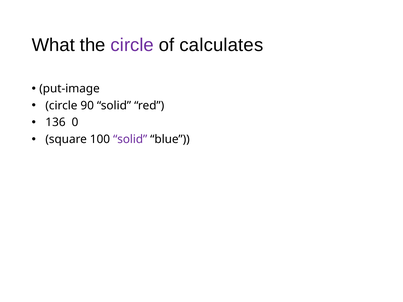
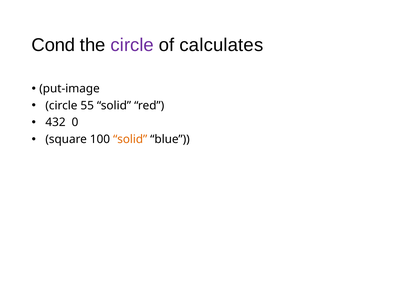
What: What -> Cond
90: 90 -> 55
136: 136 -> 432
solid at (130, 139) colour: purple -> orange
